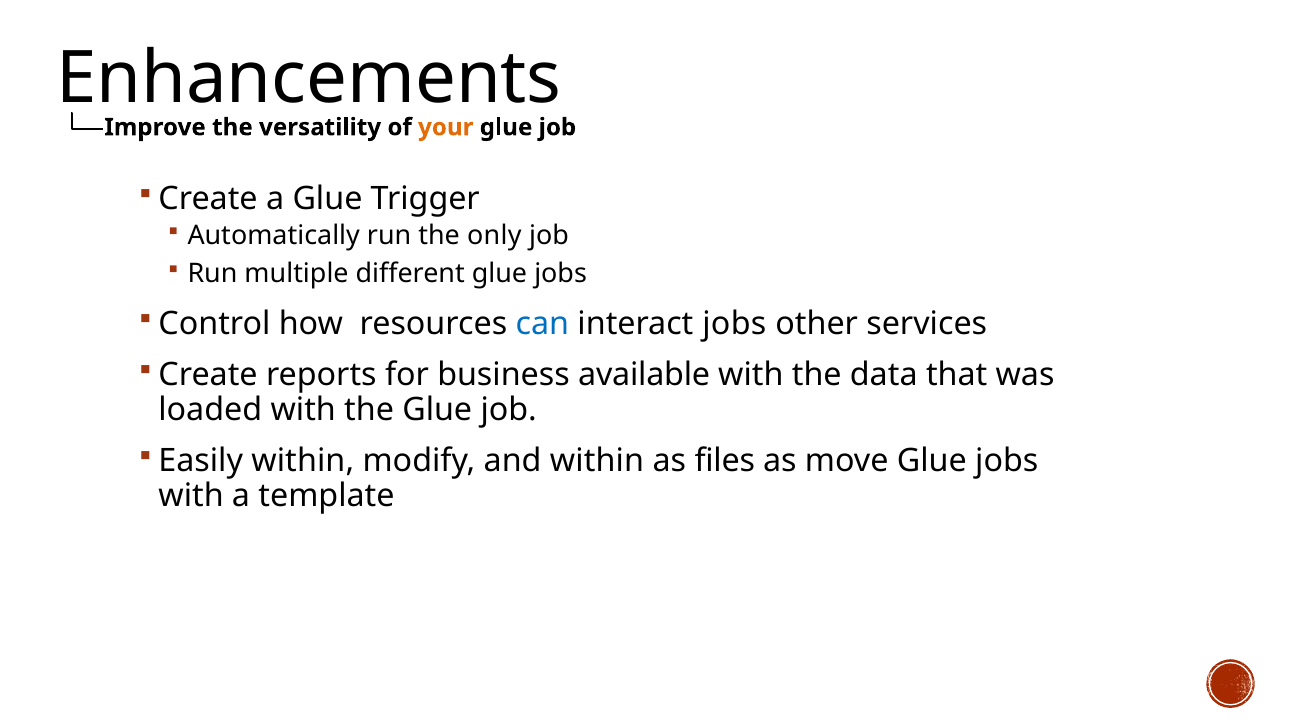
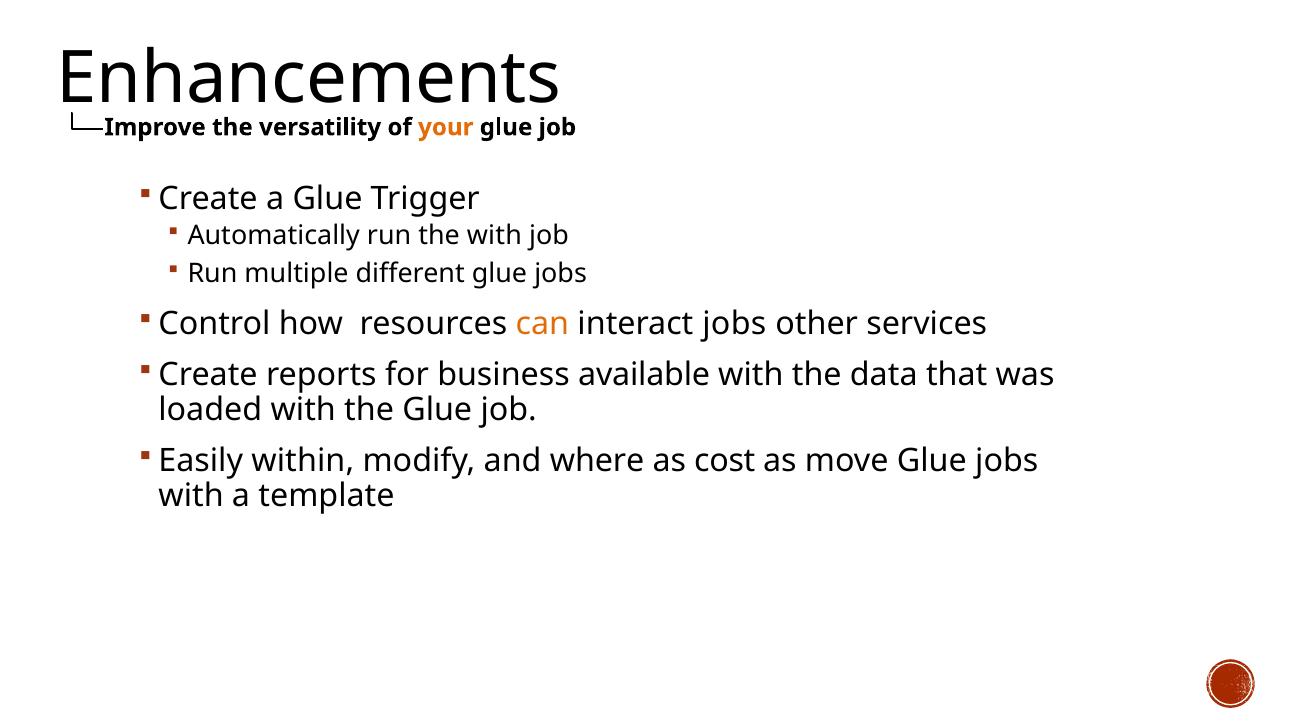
the only: only -> with
can colour: blue -> orange
and within: within -> where
files: files -> cost
